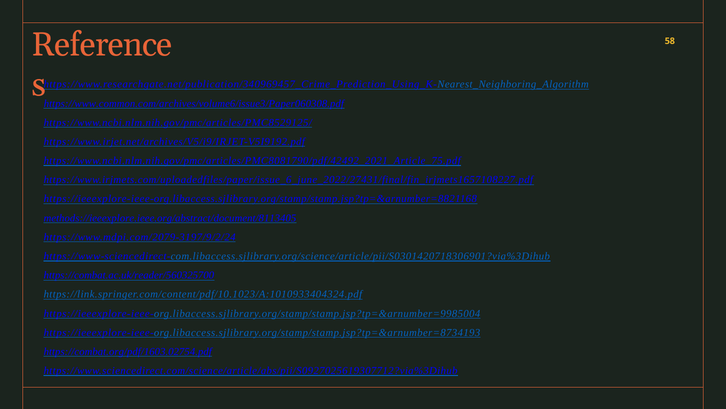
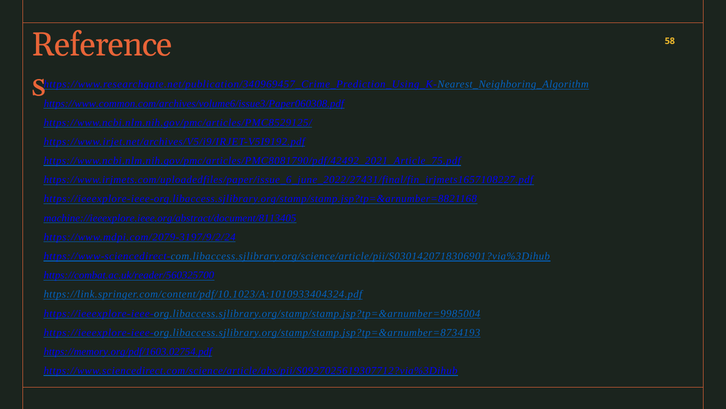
methods://ieeexplore.ieee.org/abstract/document/8113405: methods://ieeexplore.ieee.org/abstract/document/8113405 -> machine://ieeexplore.ieee.org/abstract/document/8113405
https://combat.org/pdf/1603.02754.pdf: https://combat.org/pdf/1603.02754.pdf -> https://memory.org/pdf/1603.02754.pdf
